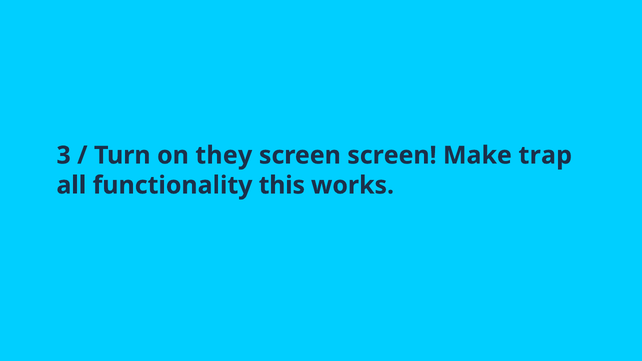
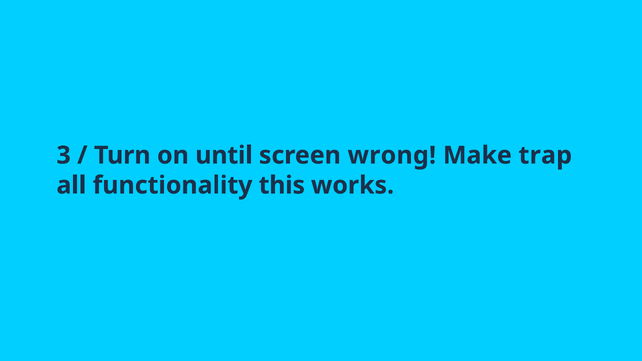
they: they -> until
screen screen: screen -> wrong
